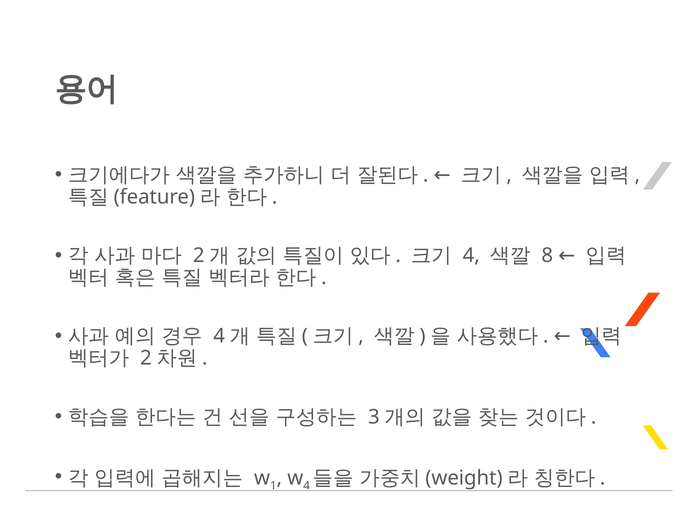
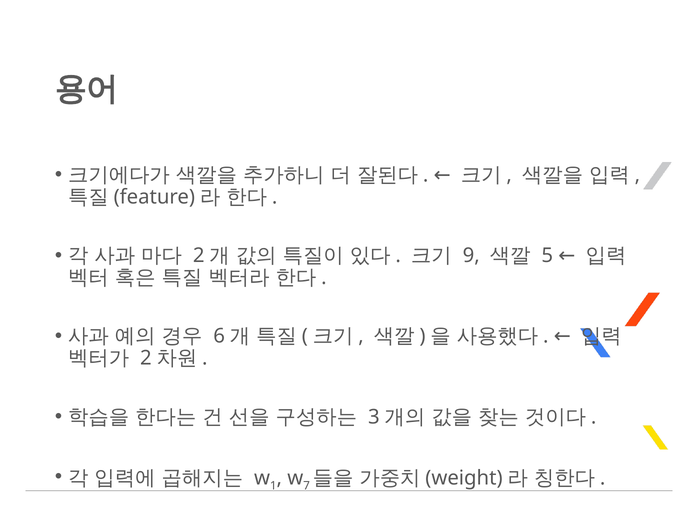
4 at (471, 255): 4 -> 9
8: 8 -> 5
4 at (219, 336): 4 -> 6
4 at (307, 485): 4 -> 7
